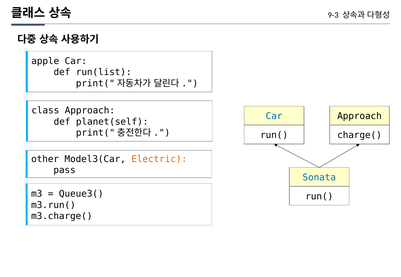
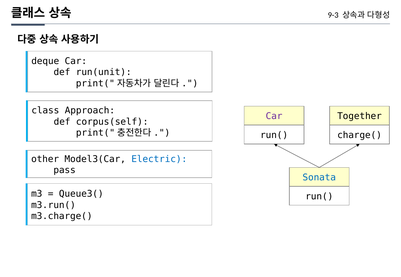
apple: apple -> deque
run(list: run(list -> run(unit
Car at (274, 117) colour: blue -> purple
Approach at (360, 117): Approach -> Together
planet(self: planet(self -> corpus(self
Electric colour: orange -> blue
